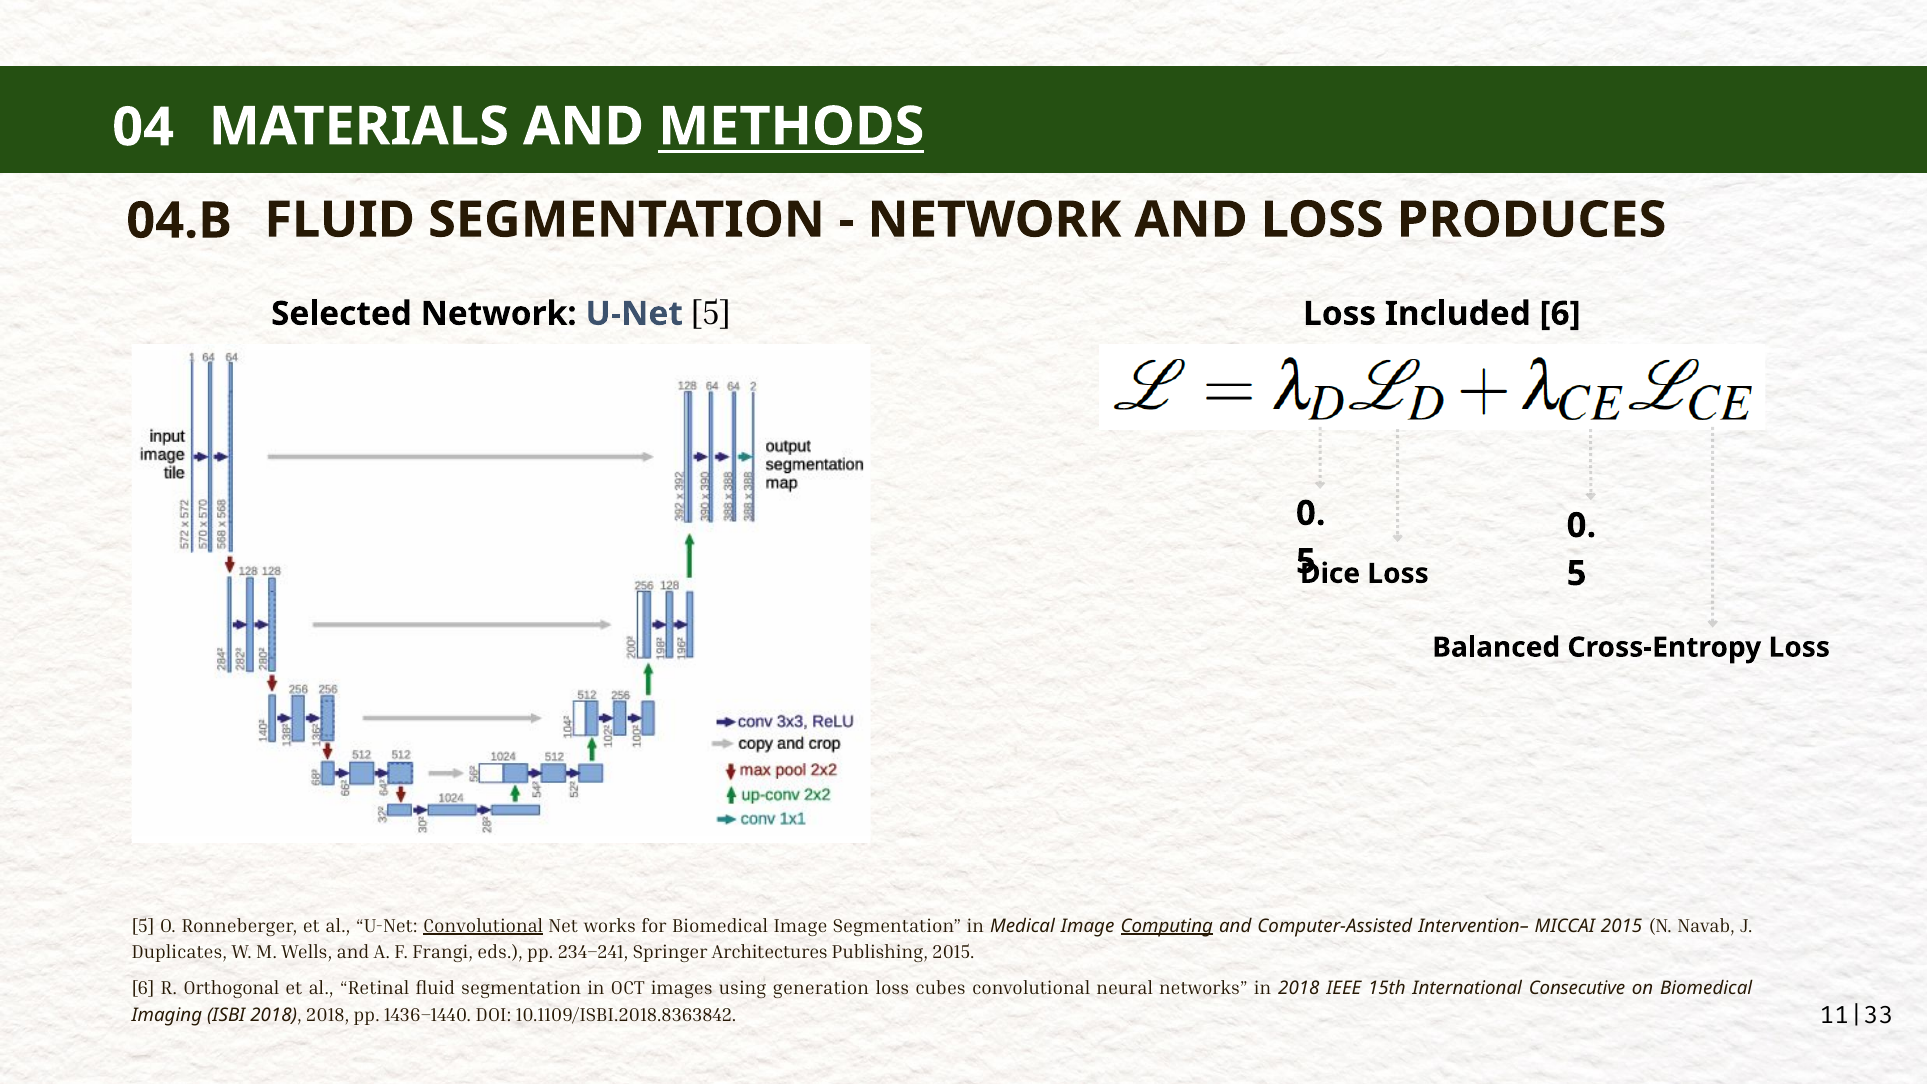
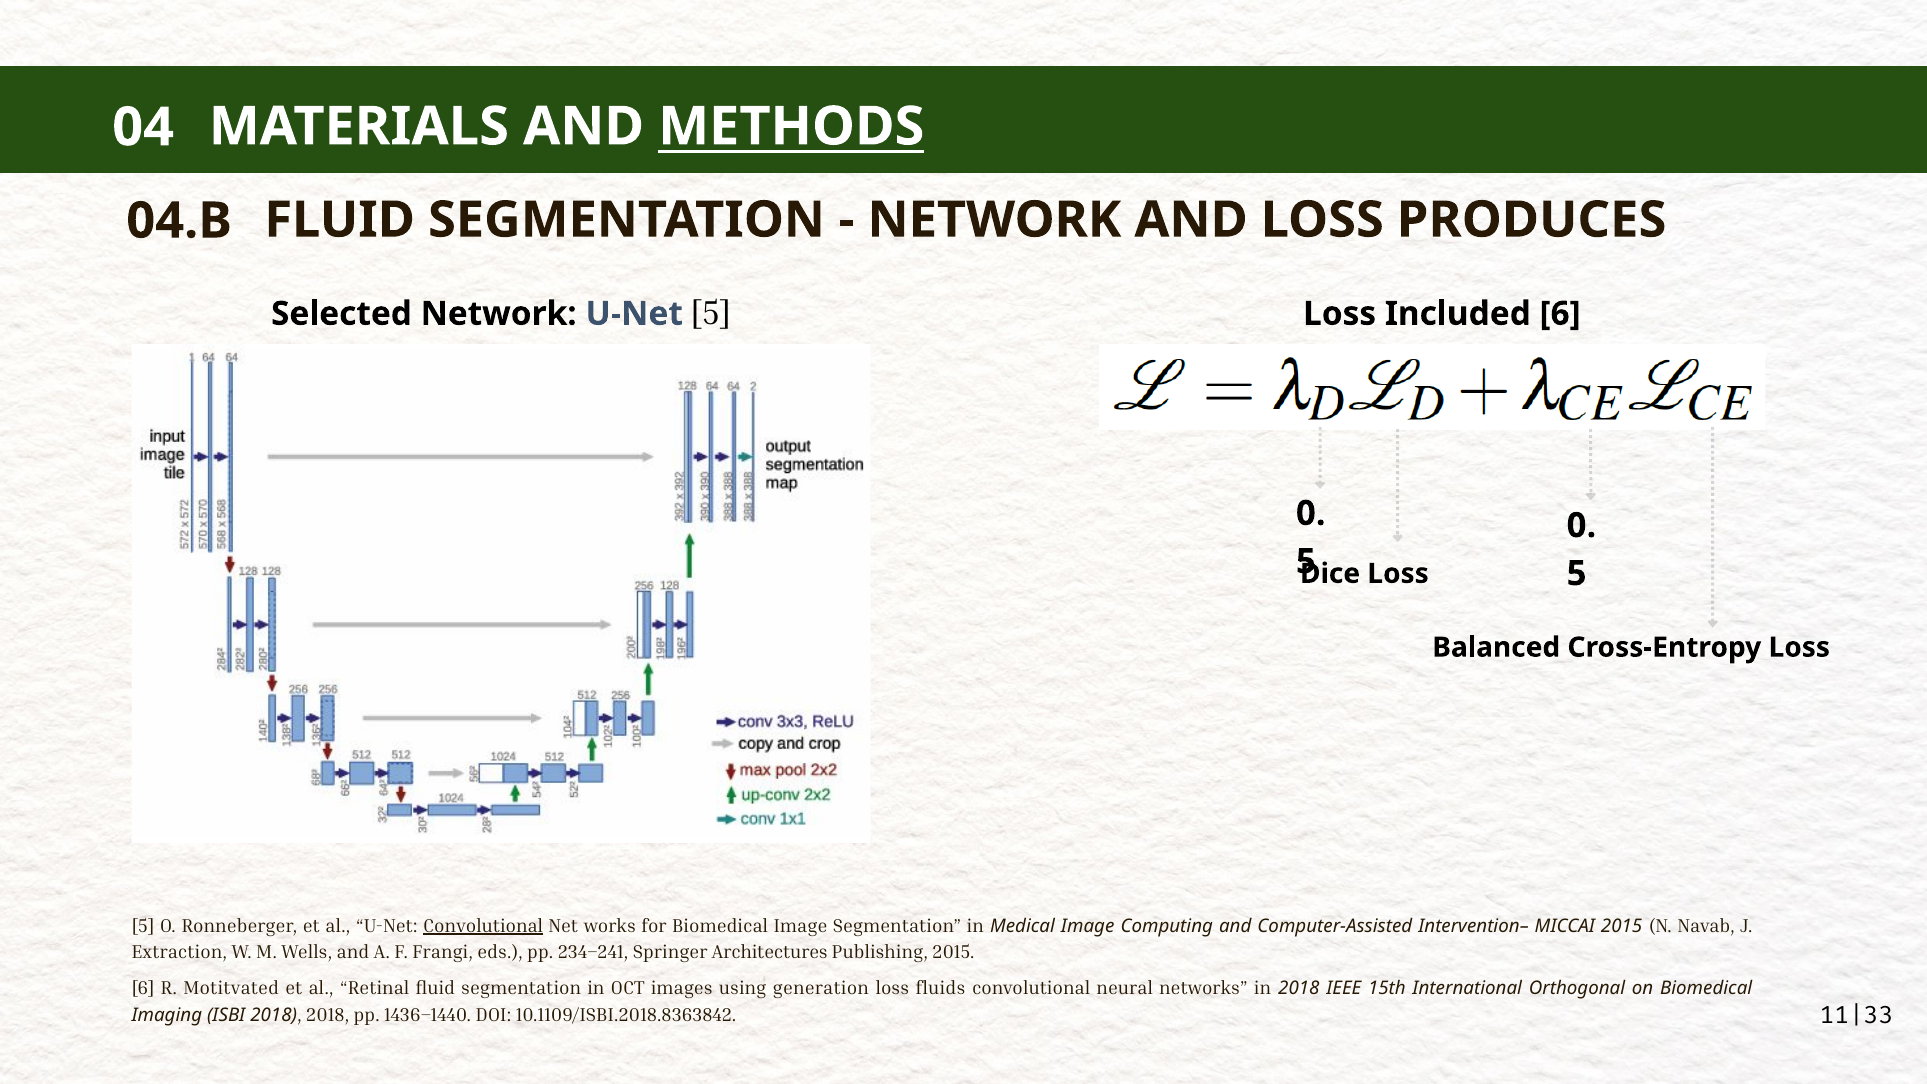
Computing underline: present -> none
Duplicates: Duplicates -> Extraction
Orthogonal: Orthogonal -> Motitvated
cubes: cubes -> fluids
Consecutive: Consecutive -> Orthogonal
